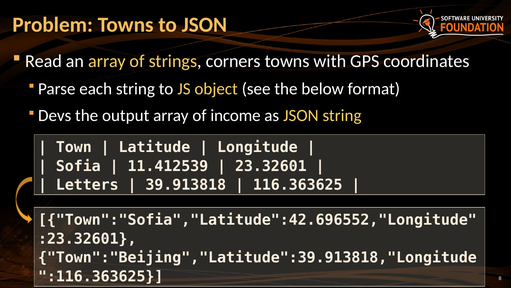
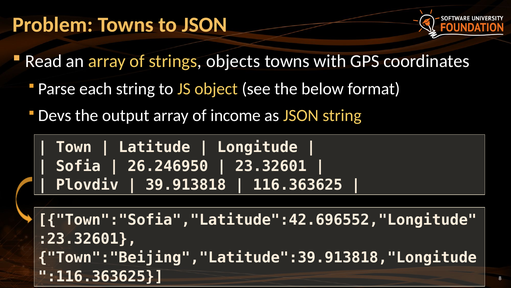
corners: corners -> objects
11.412539: 11.412539 -> 26.246950
Letters: Letters -> Plovdiv
